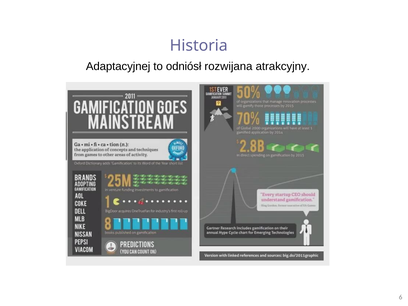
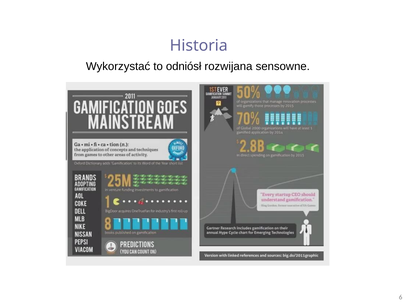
Adaptacyjnej: Adaptacyjnej -> Wykorzystać
atrakcyjny: atrakcyjny -> sensowne
